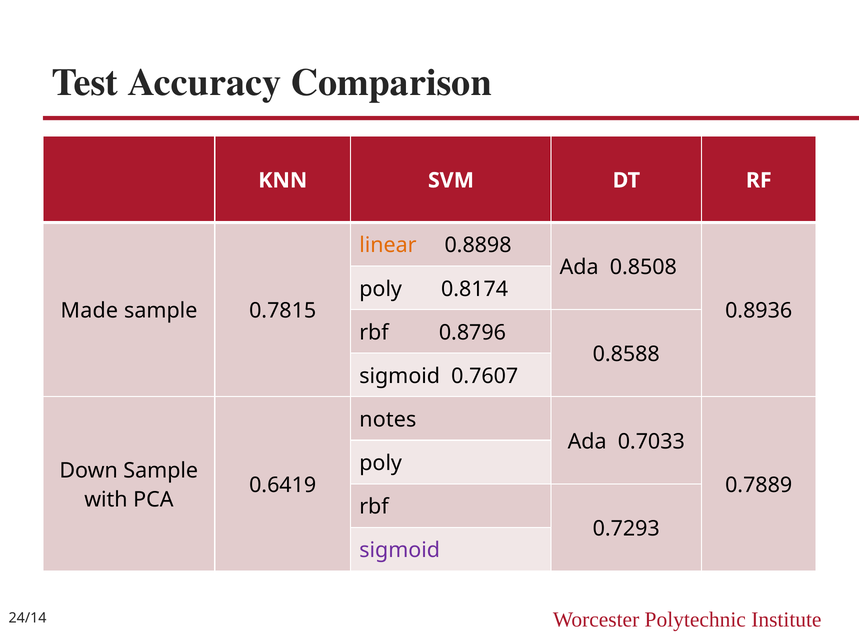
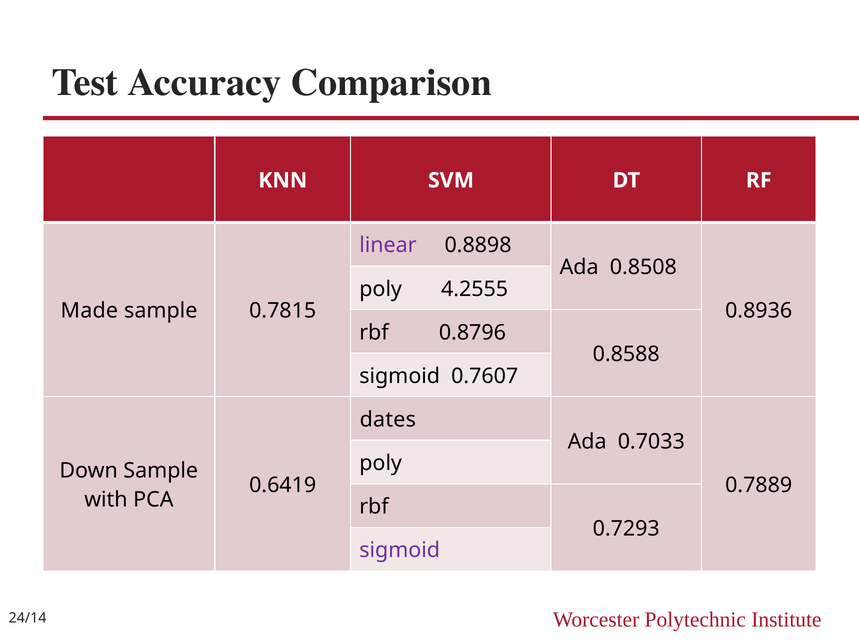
linear colour: orange -> purple
0.8174: 0.8174 -> 4.2555
notes: notes -> dates
